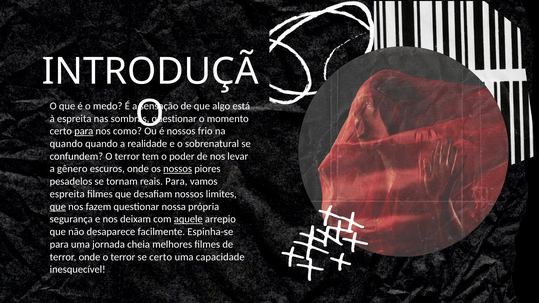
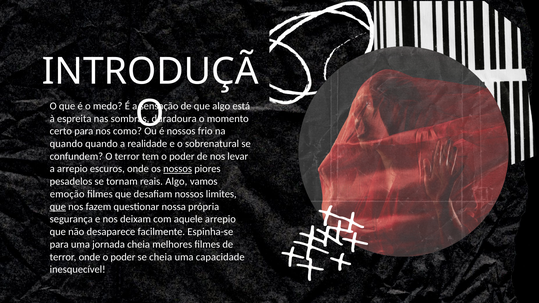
questionar at (174, 119): questionar -> duradoura
para at (84, 131) underline: present -> none
a gênero: gênero -> arrepio
reais Para: Para -> Algo
espreita at (67, 194): espreita -> emoção
aquele underline: present -> none
onde o terror: terror -> poder
se certo: certo -> cheia
